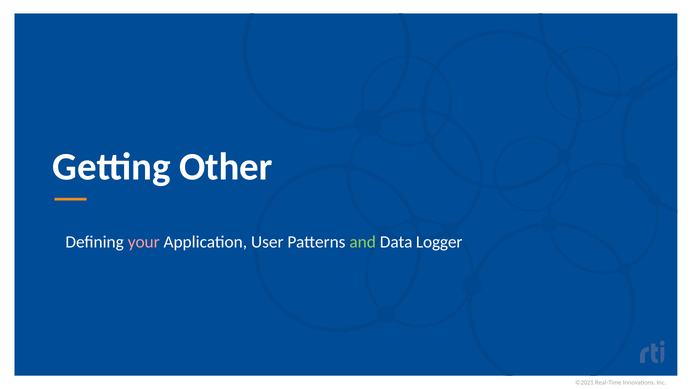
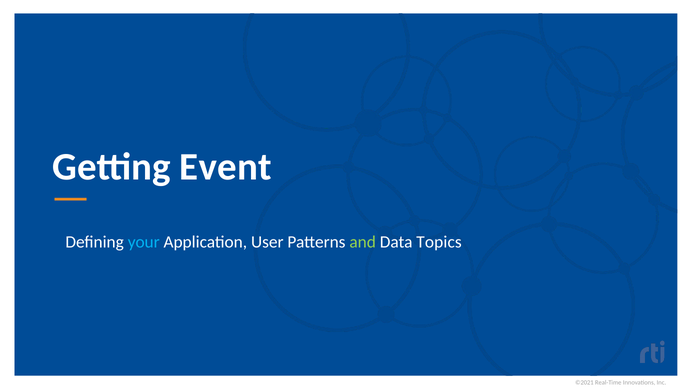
Other: Other -> Event
your colour: pink -> light blue
Logger: Logger -> Topics
